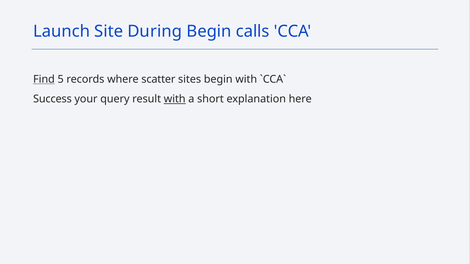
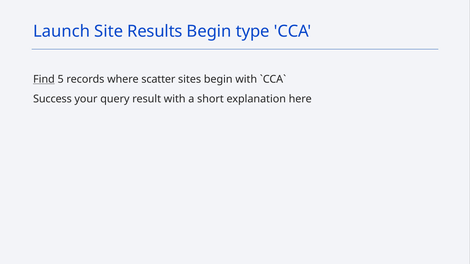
During: During -> Results
calls: calls -> type
with at (175, 99) underline: present -> none
